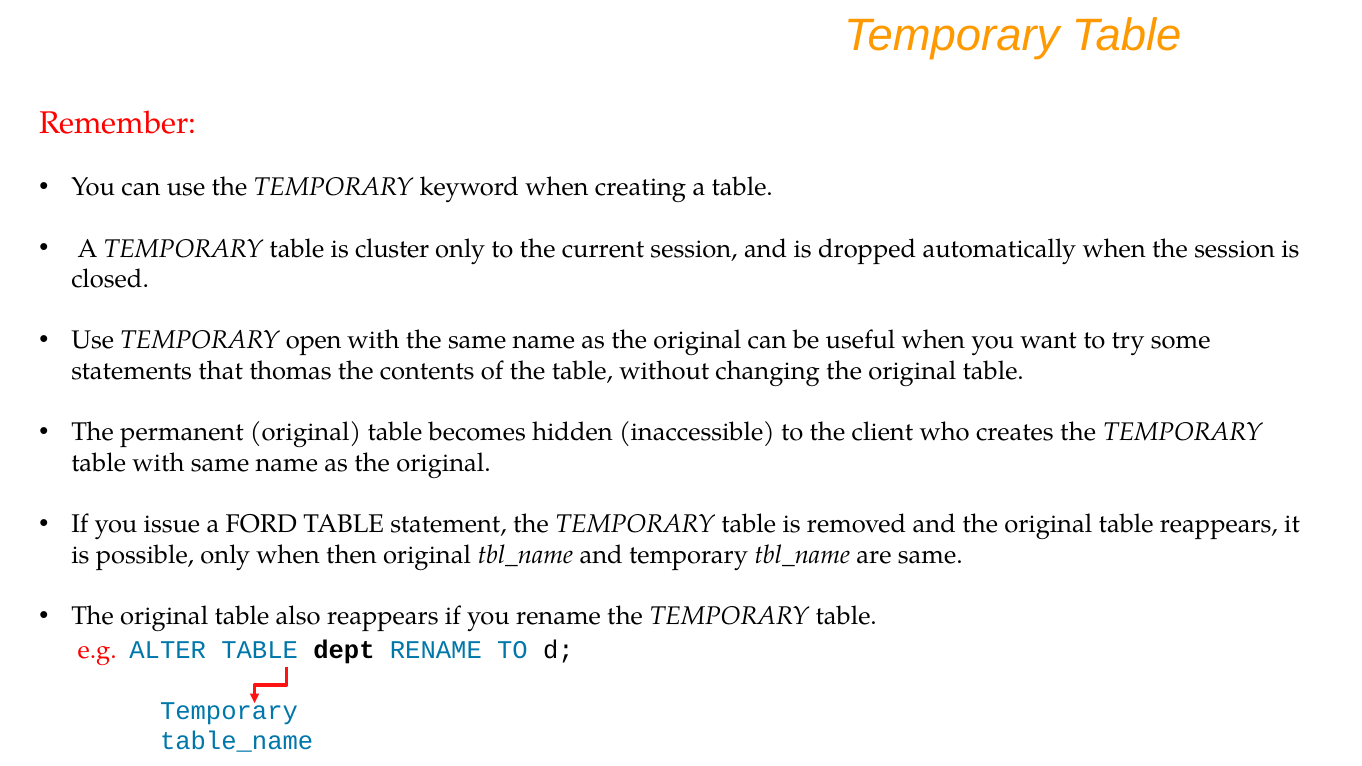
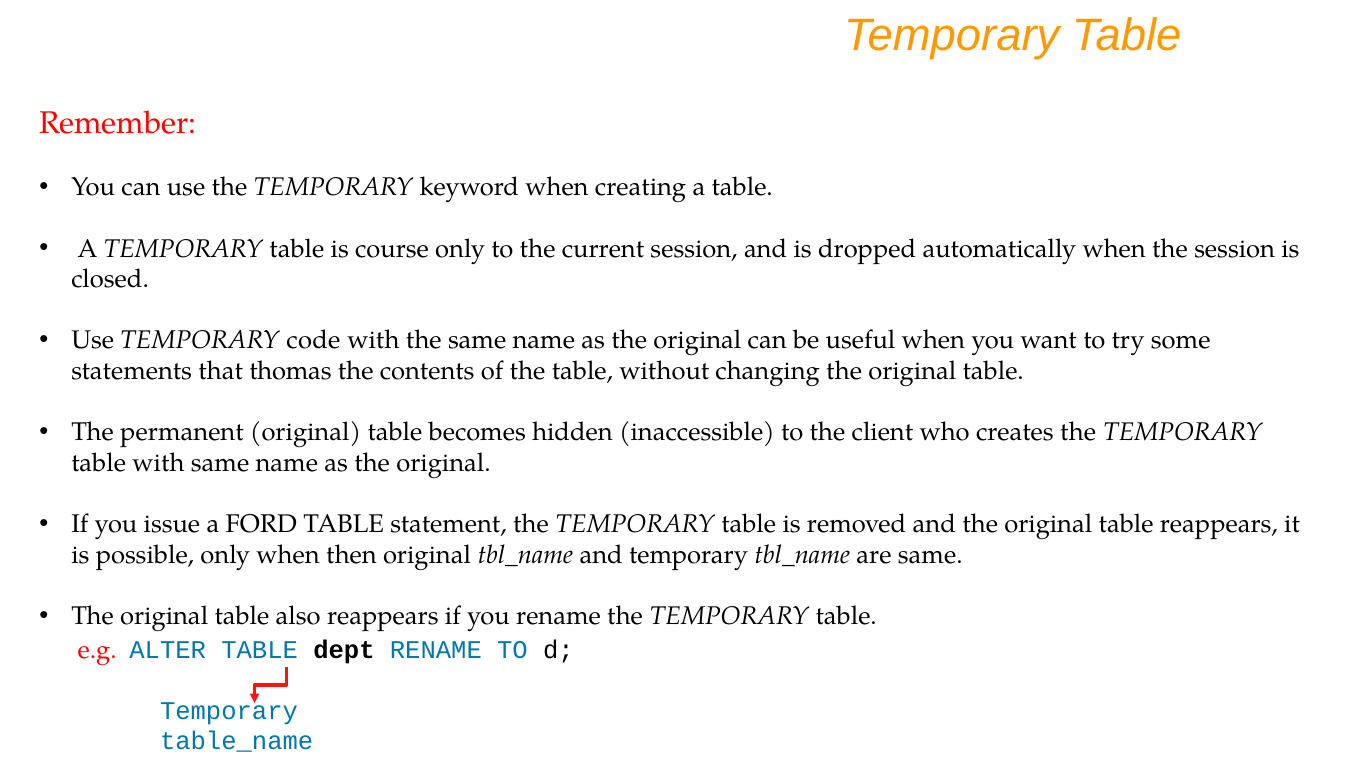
cluster: cluster -> course
open: open -> code
